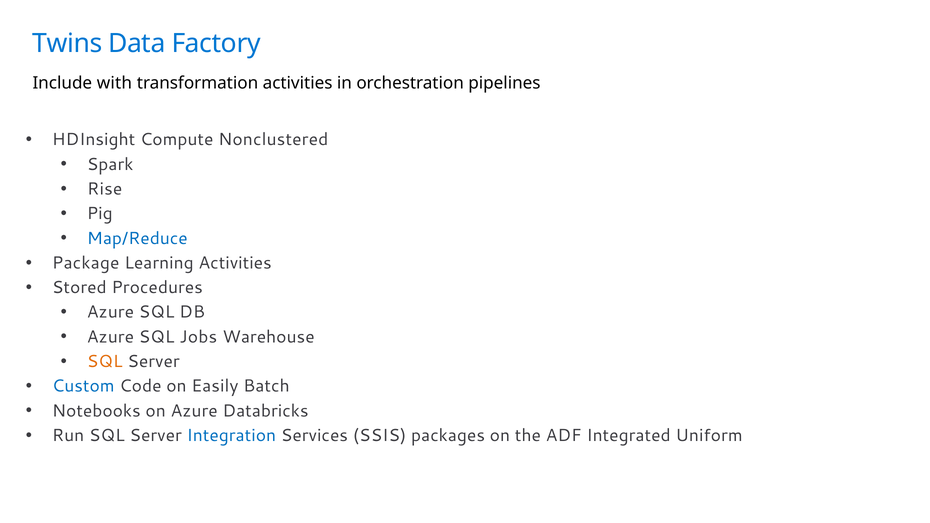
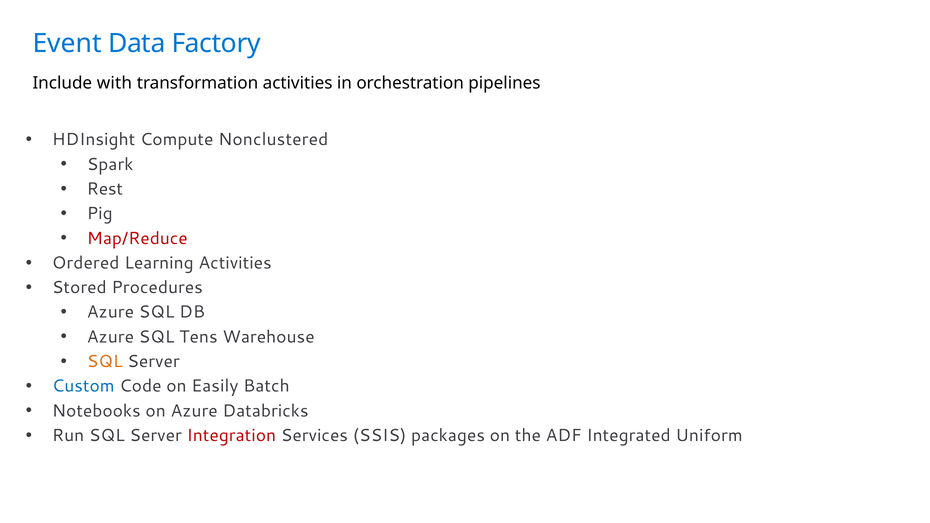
Twins: Twins -> Event
Rise: Rise -> Rest
Map/Reduce colour: blue -> red
Package: Package -> Ordered
Jobs: Jobs -> Tens
Integration colour: blue -> red
